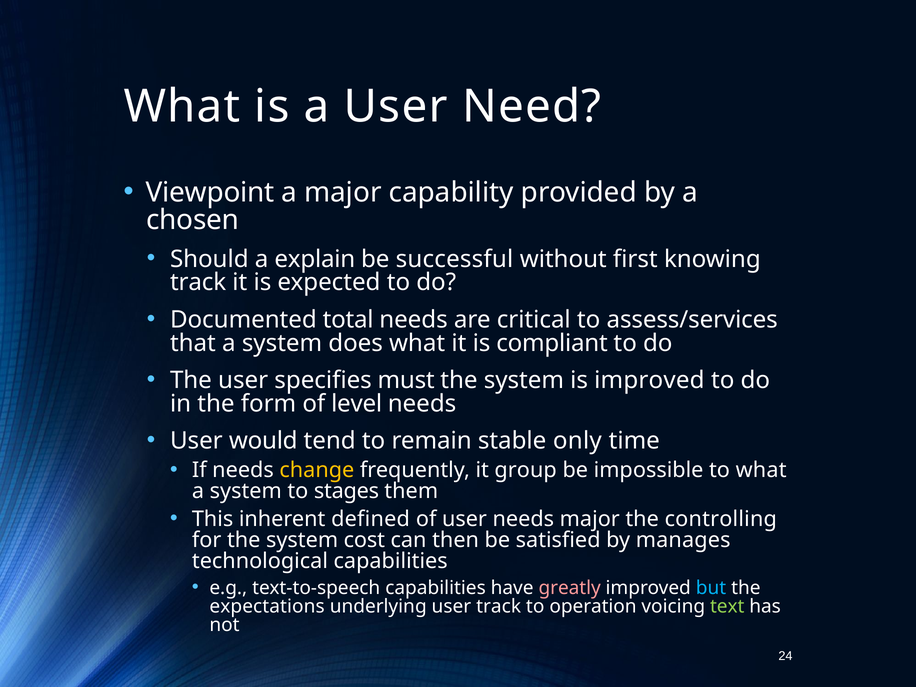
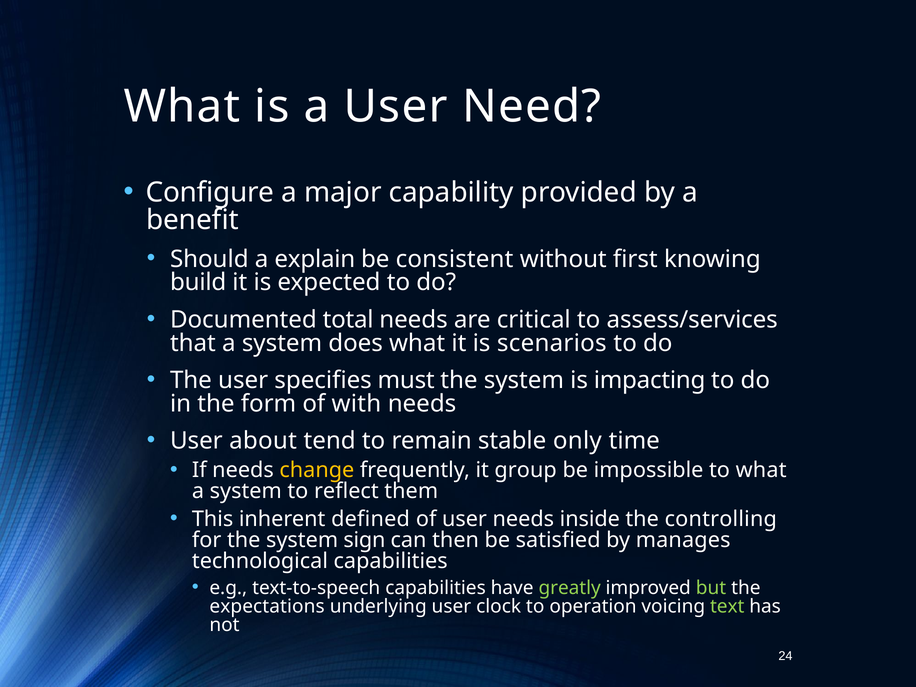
Viewpoint: Viewpoint -> Configure
chosen: chosen -> benefit
successful: successful -> consistent
track at (198, 283): track -> build
compliant: compliant -> scenarios
is improved: improved -> impacting
level: level -> with
would: would -> about
stages: stages -> reflect
needs major: major -> inside
cost: cost -> sign
greatly colour: pink -> light green
but colour: light blue -> light green
user track: track -> clock
